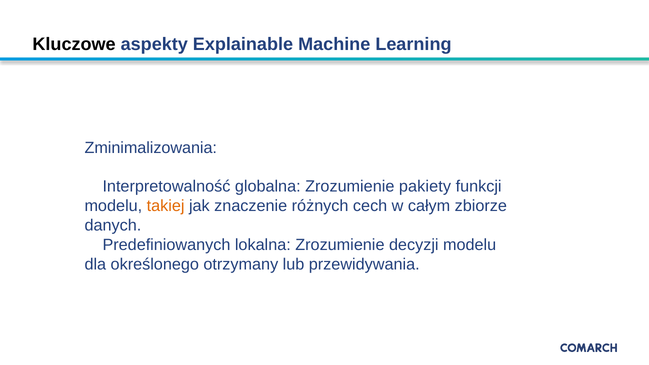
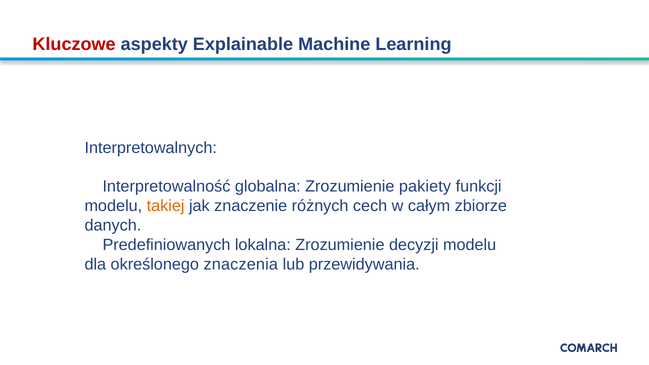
Kluczowe colour: black -> red
Zminimalizowania: Zminimalizowania -> Interpretowalnych
otrzymany: otrzymany -> znaczenia
